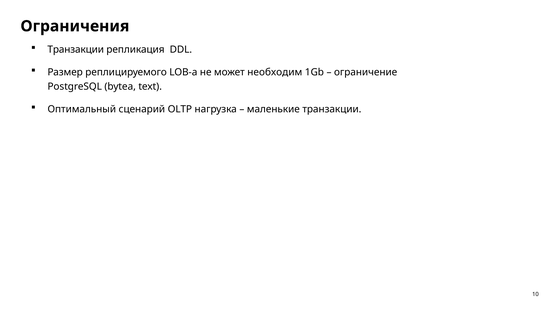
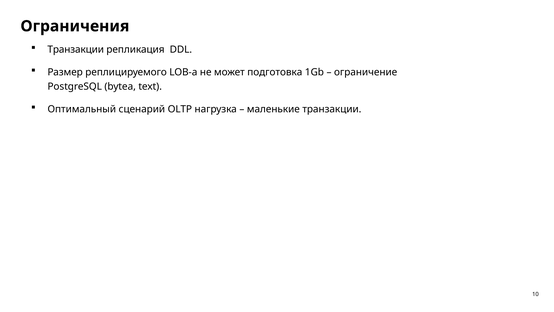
необходим: необходим -> подготовка
